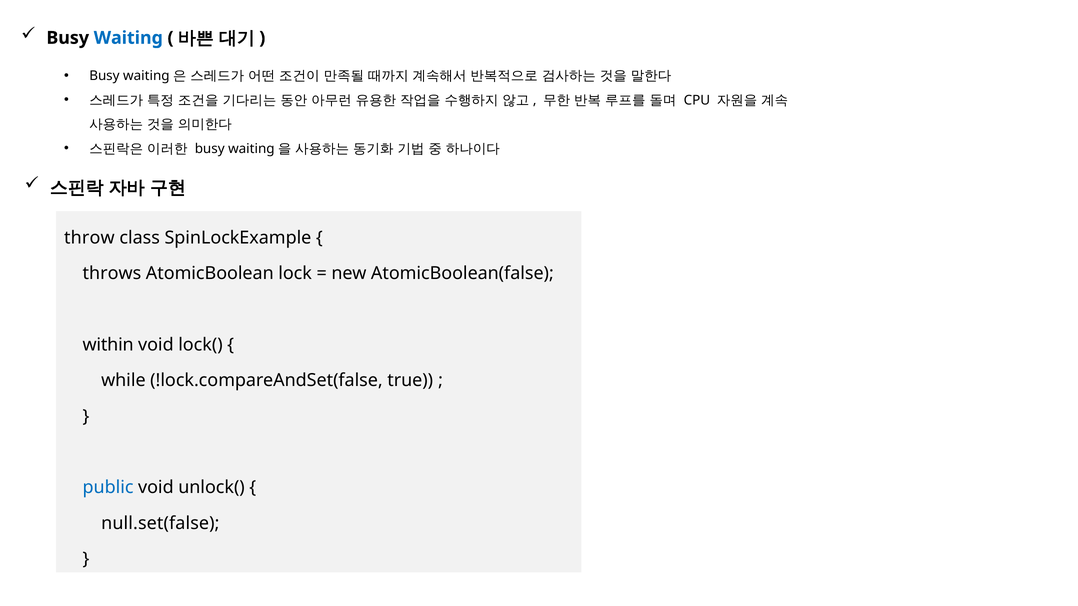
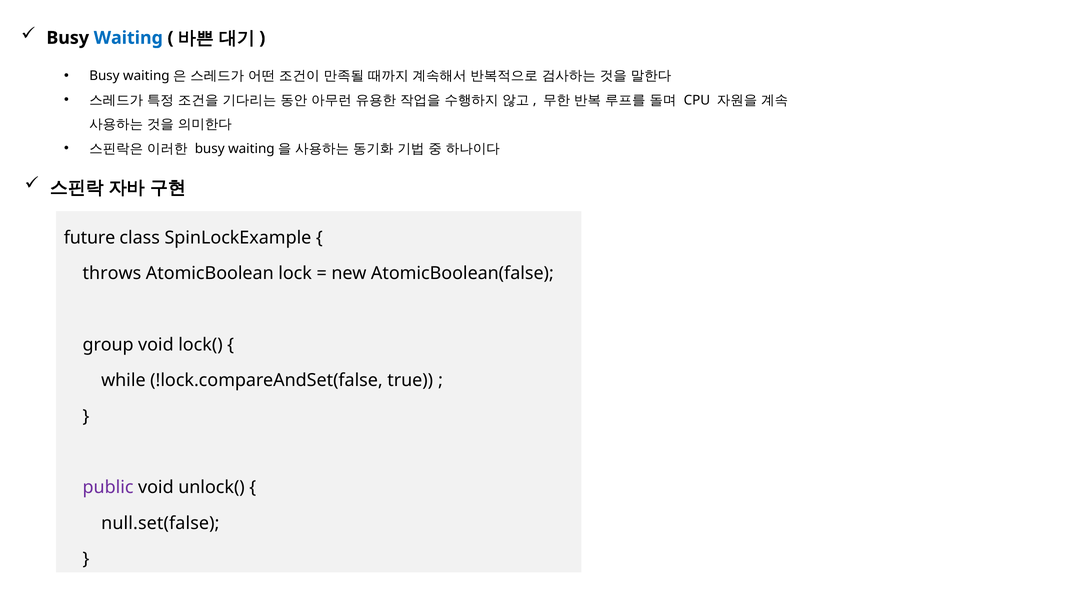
throw: throw -> future
within: within -> group
public colour: blue -> purple
